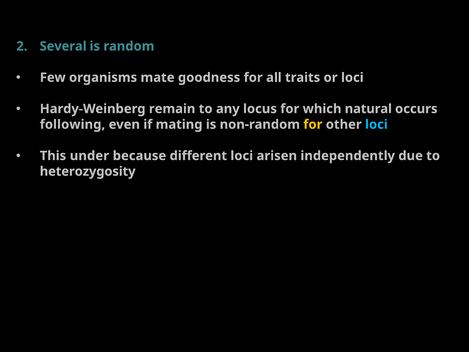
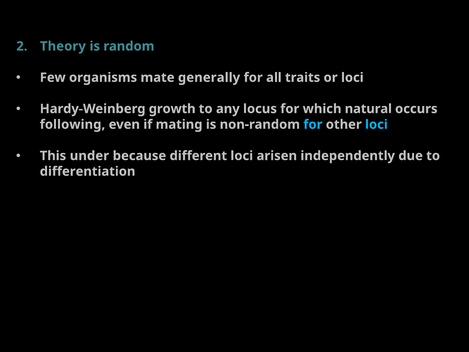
Several: Several -> Theory
goodness: goodness -> generally
remain: remain -> growth
for at (313, 124) colour: yellow -> light blue
heterozygosity: heterozygosity -> differentiation
